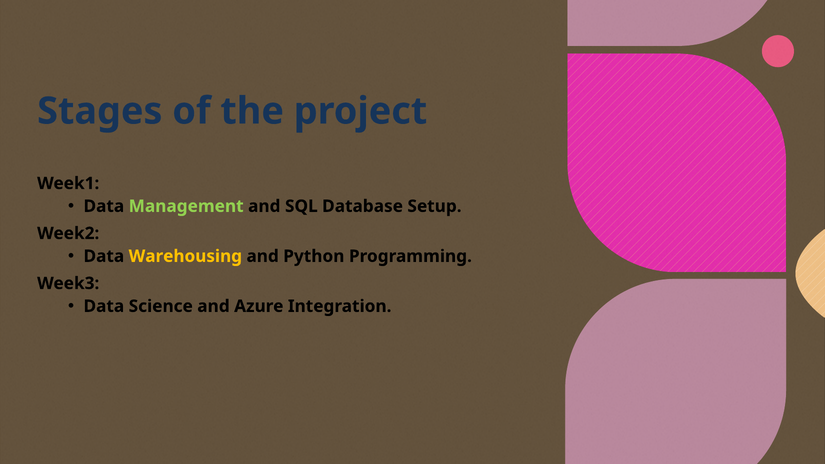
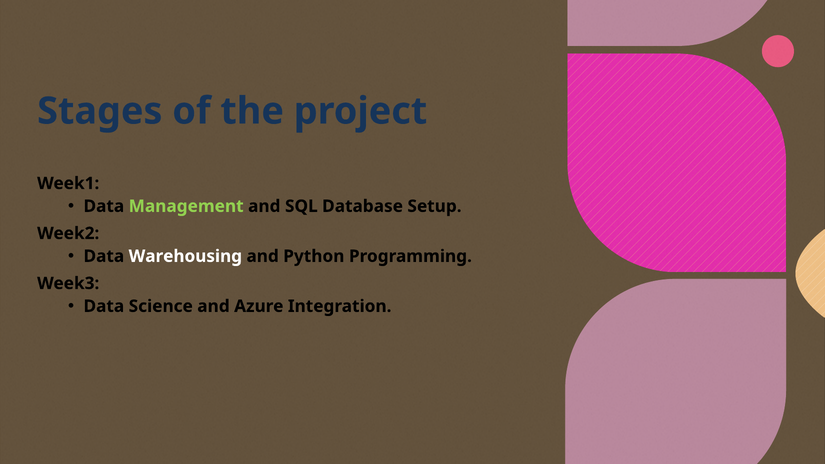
Warehousing colour: yellow -> white
